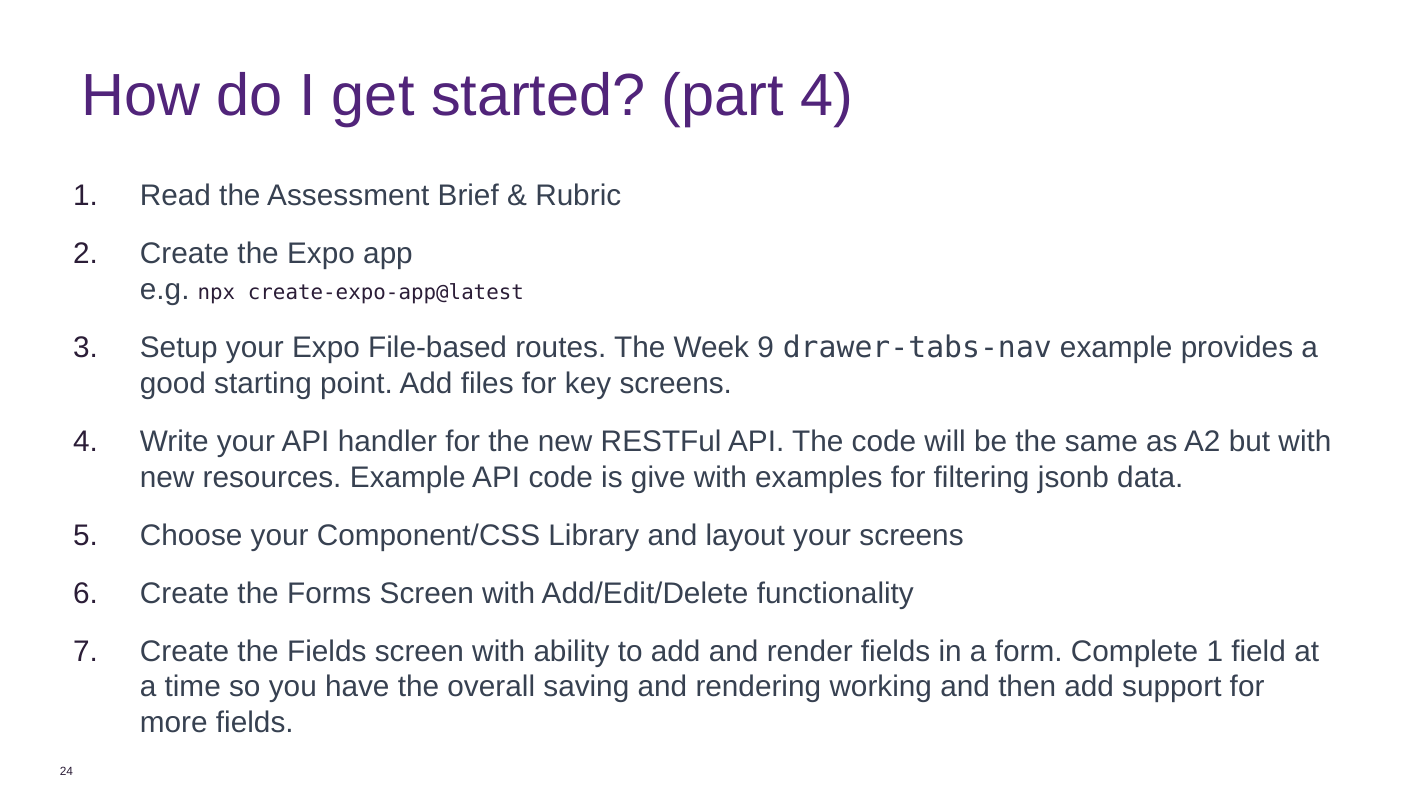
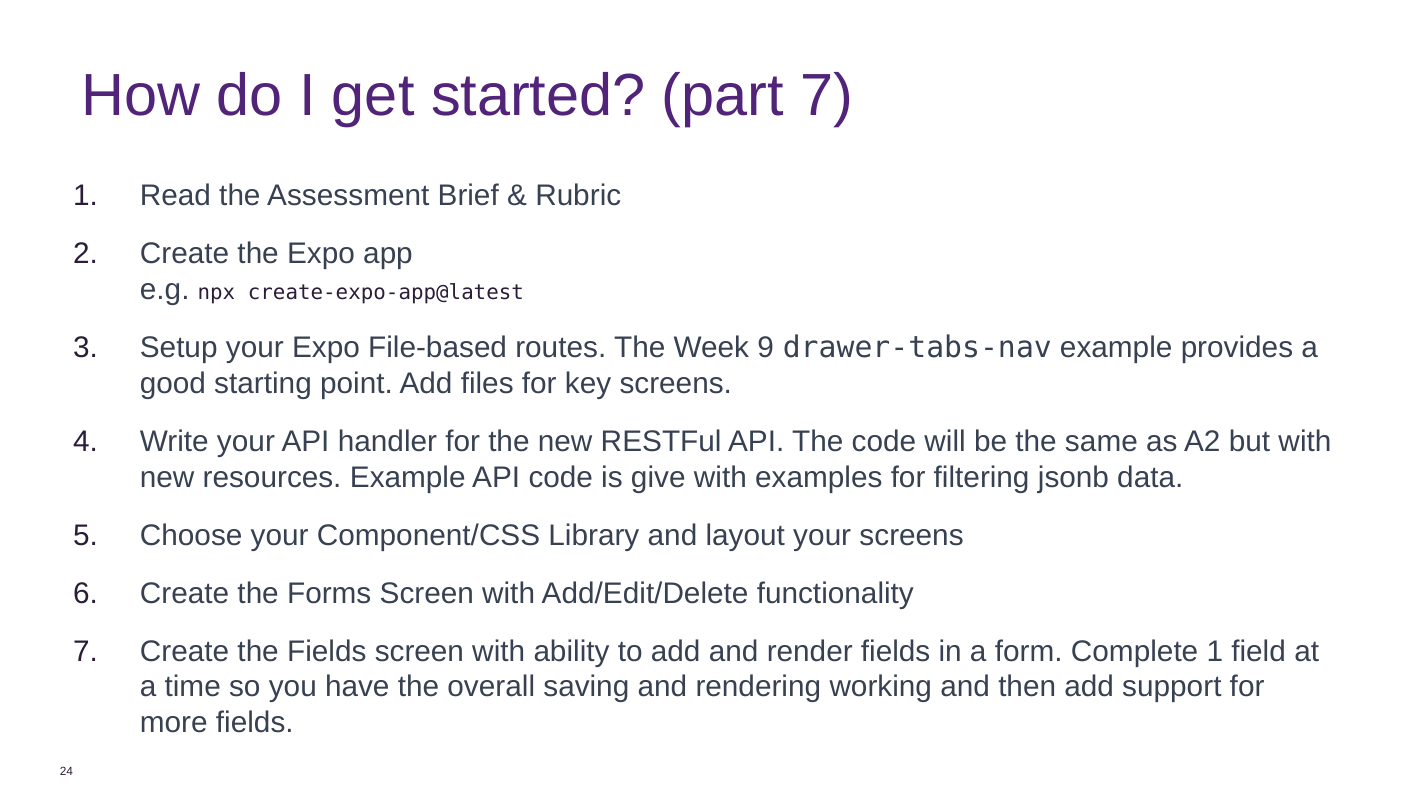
part 4: 4 -> 7
